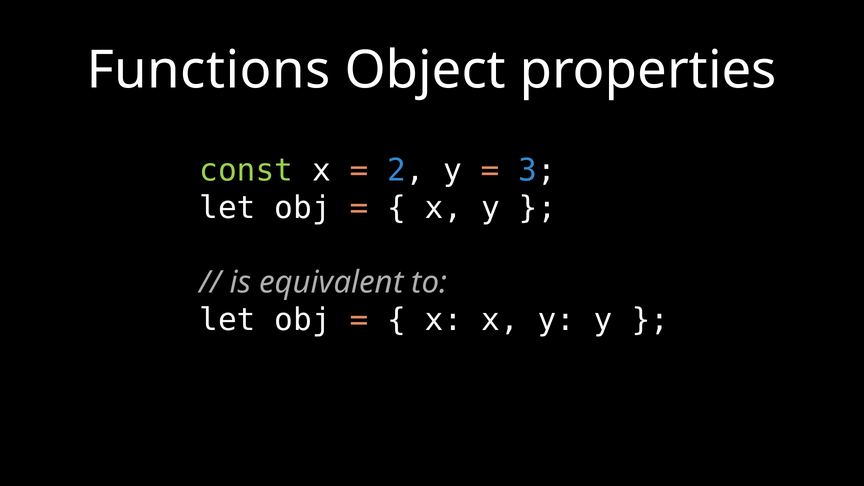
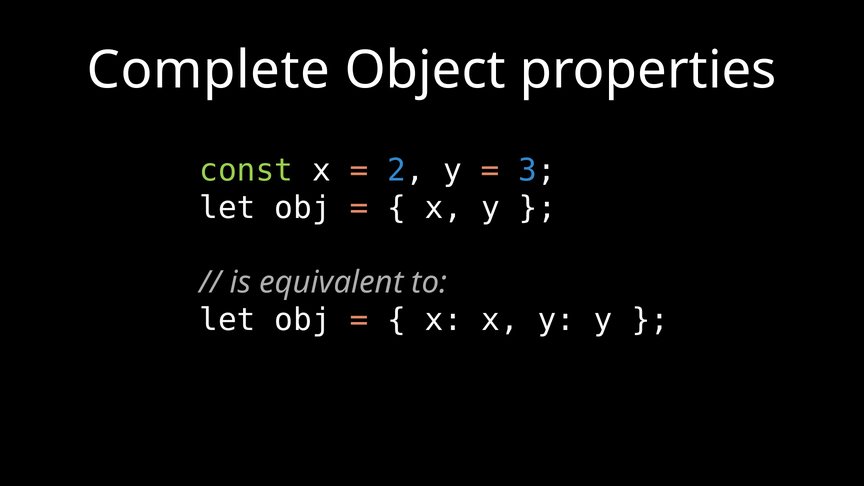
Functions: Functions -> Complete
